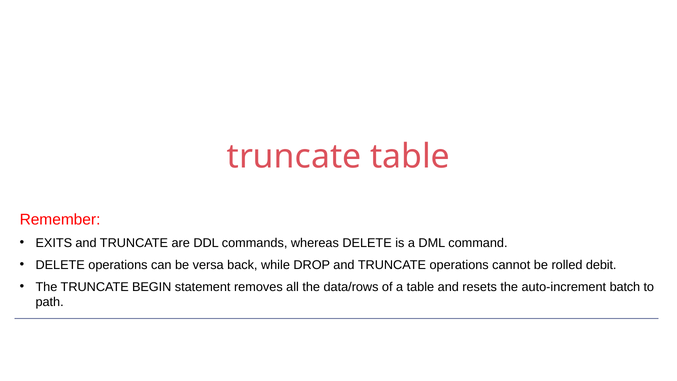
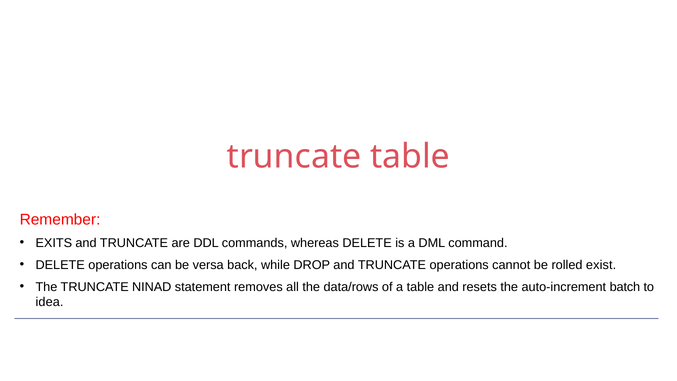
debit: debit -> exist
BEGIN: BEGIN -> NINAD
path: path -> idea
